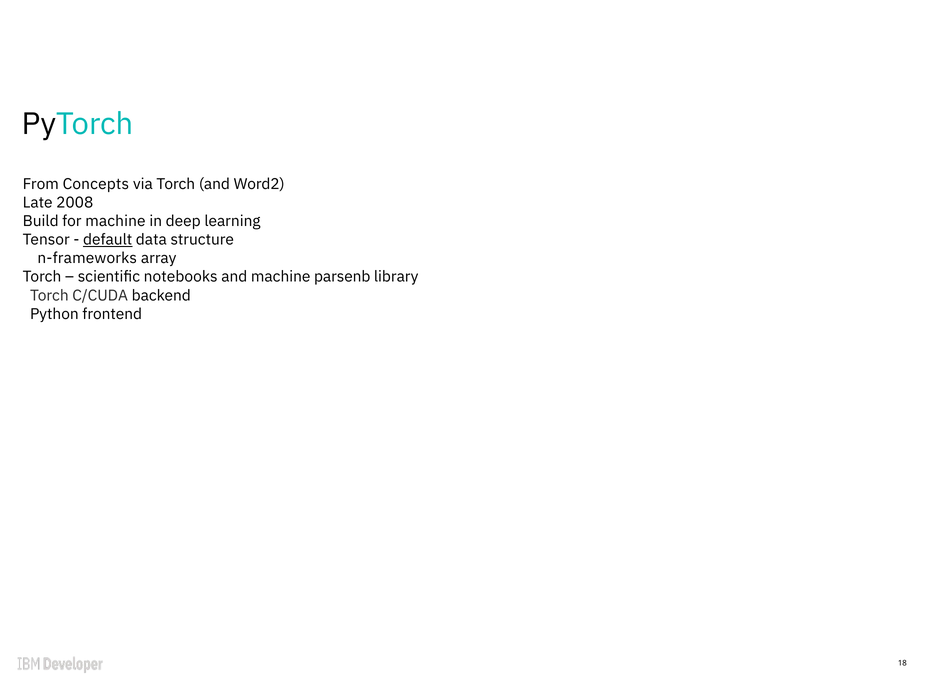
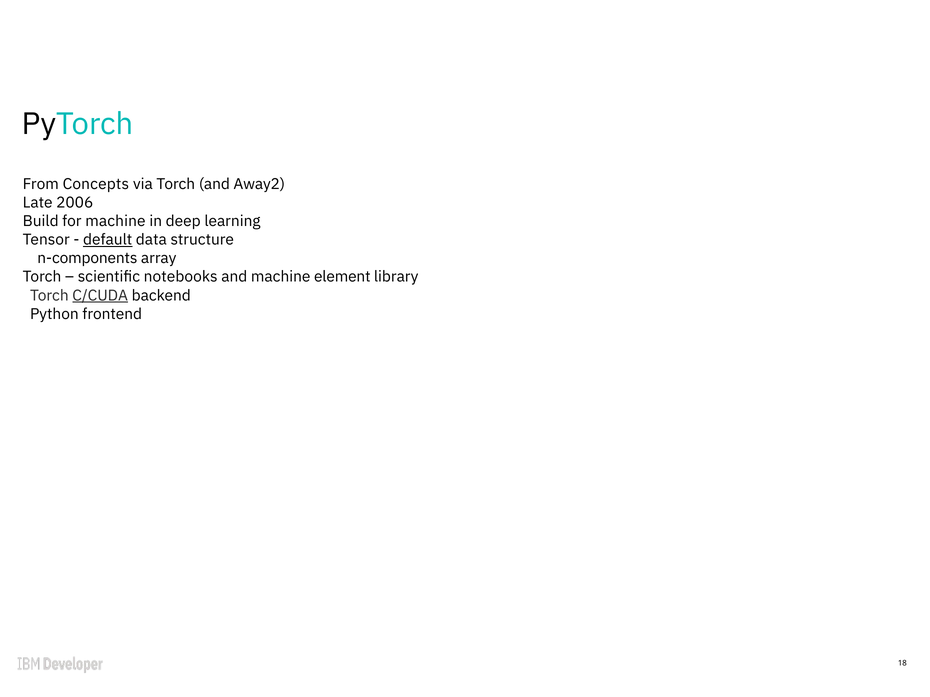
Word2: Word2 -> Away2
2008: 2008 -> 2006
n-frameworks: n-frameworks -> n-components
parsenb: parsenb -> element
C/CUDA underline: none -> present
